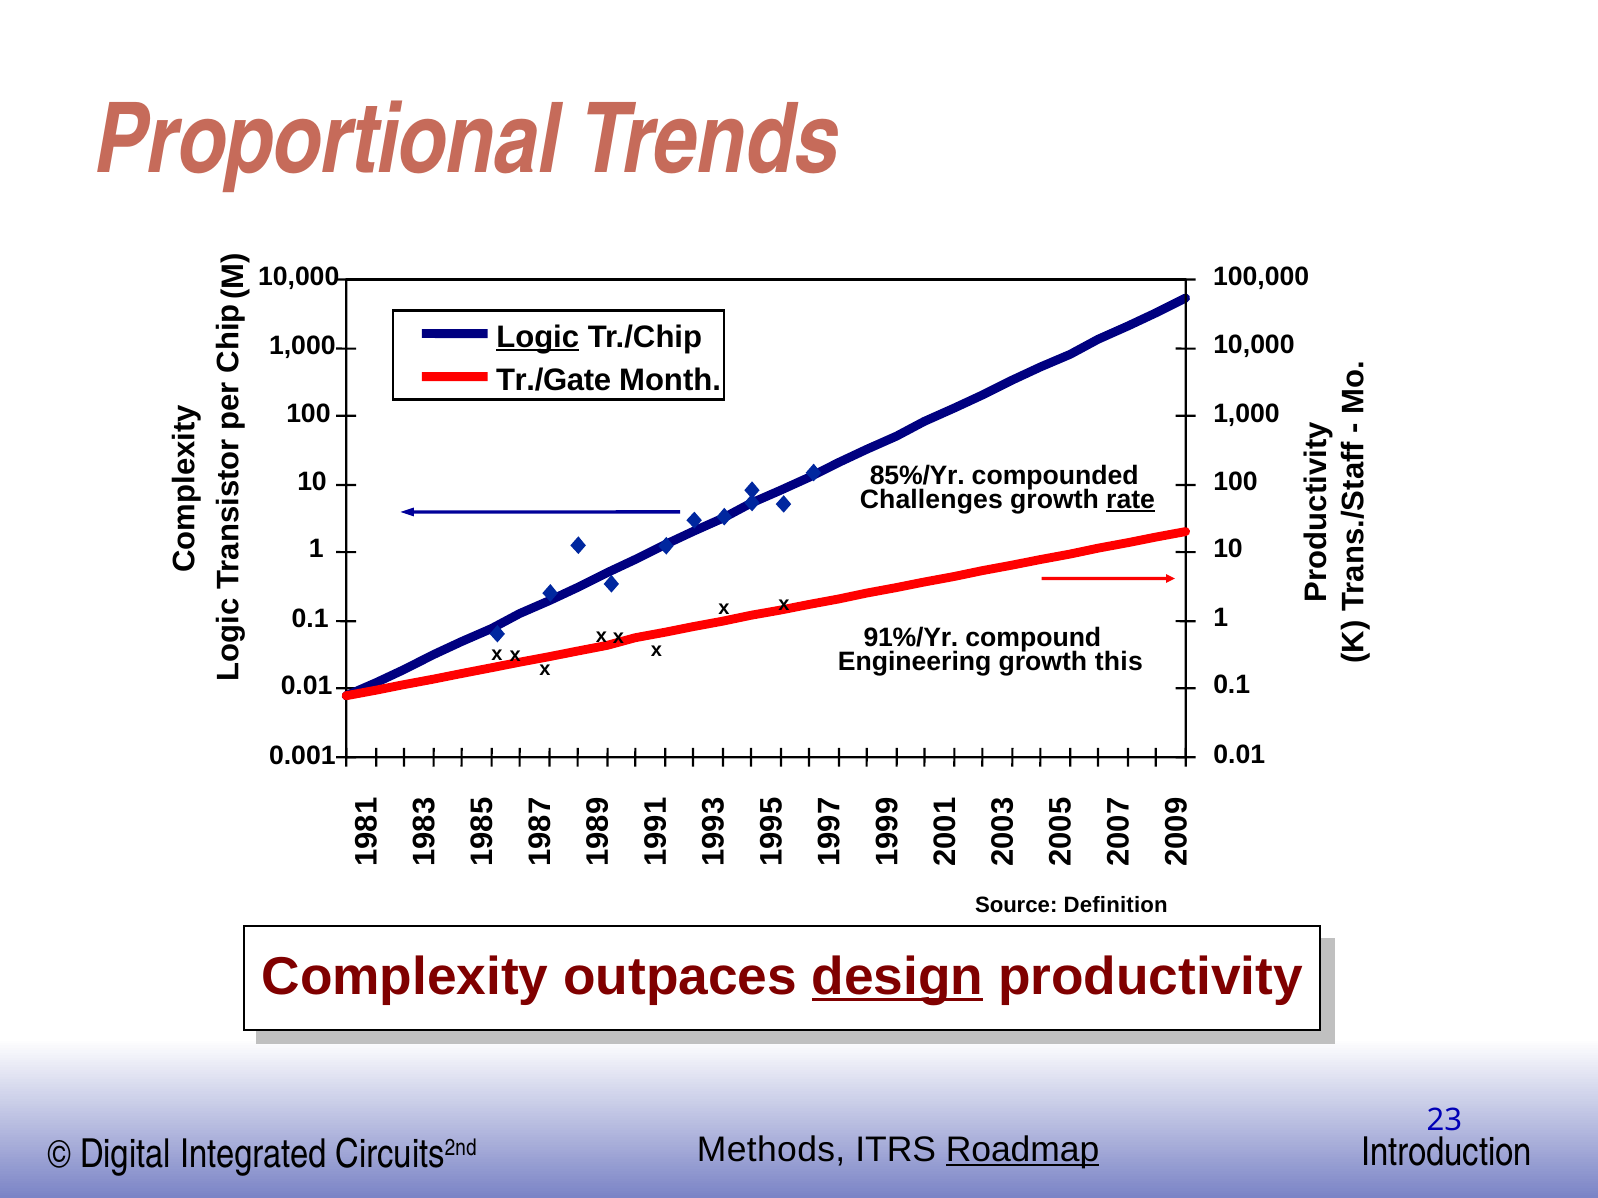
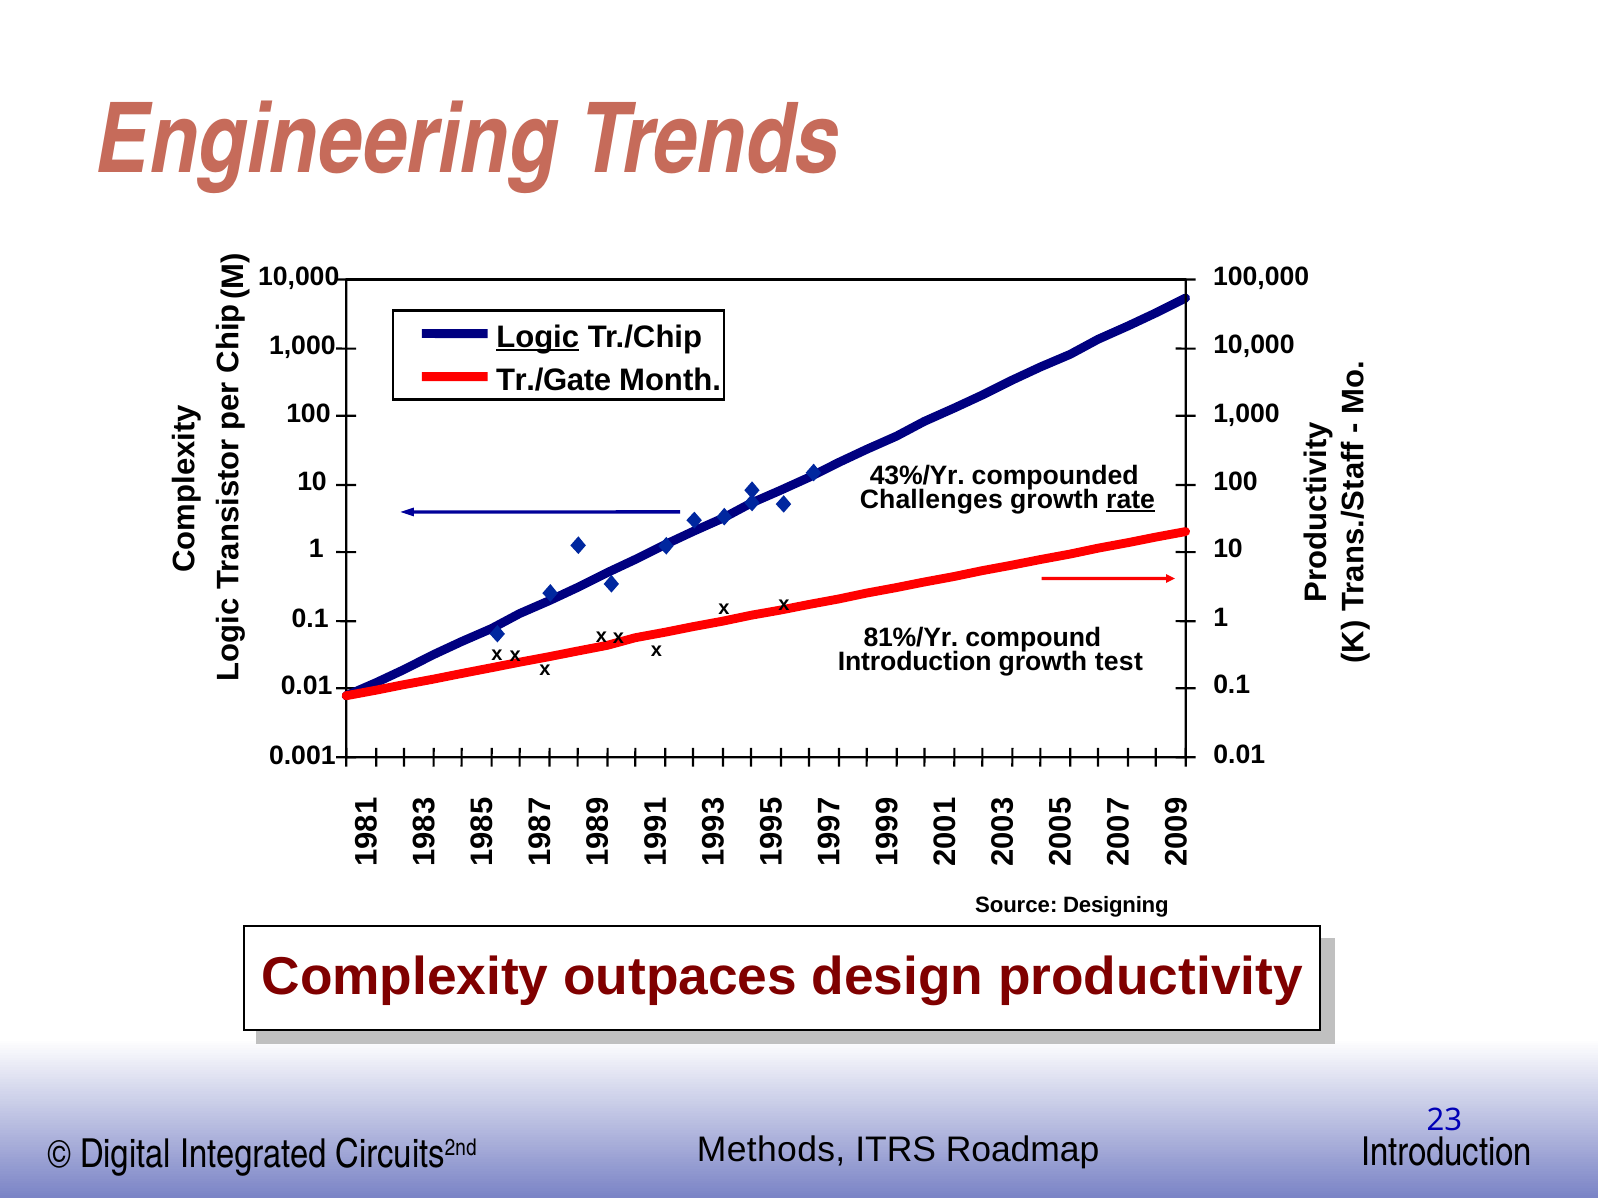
Proportional: Proportional -> Engineering
85%/Yr: 85%/Yr -> 43%/Yr
91%/Yr: 91%/Yr -> 81%/Yr
Engineering at (915, 662): Engineering -> Introduction
this: this -> test
Definition: Definition -> Designing
design underline: present -> none
Roadmap underline: present -> none
